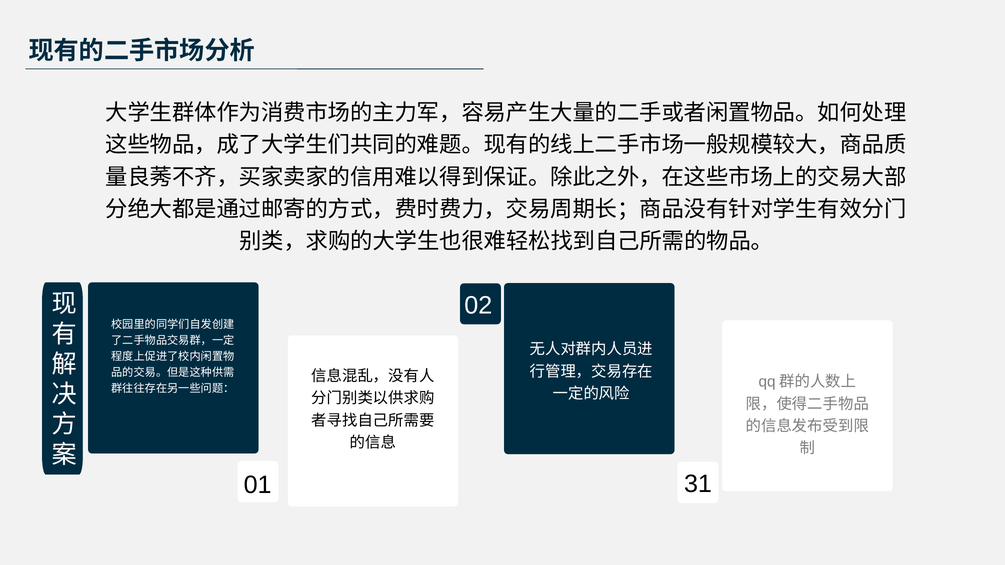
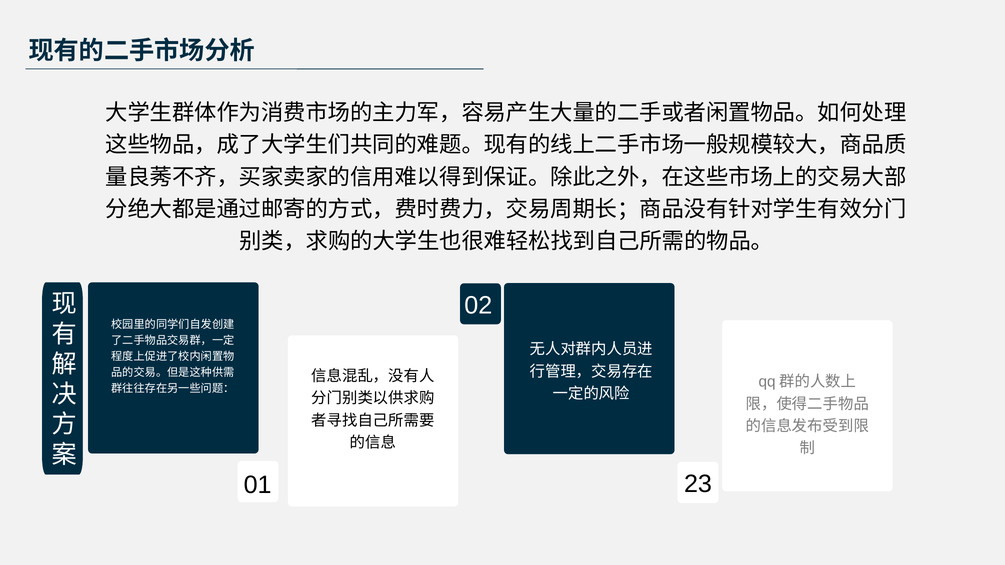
31: 31 -> 23
